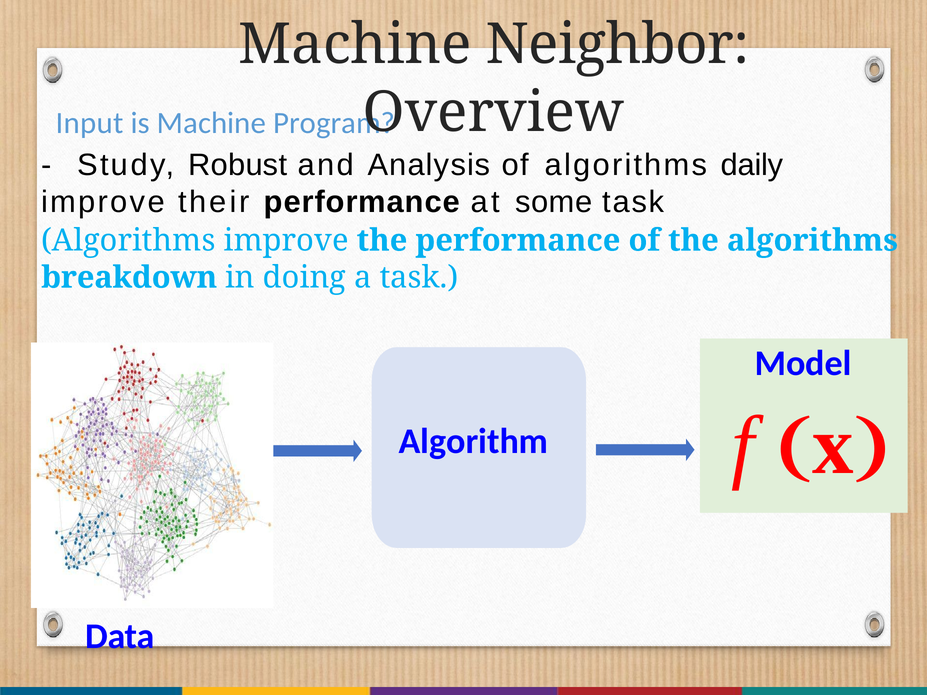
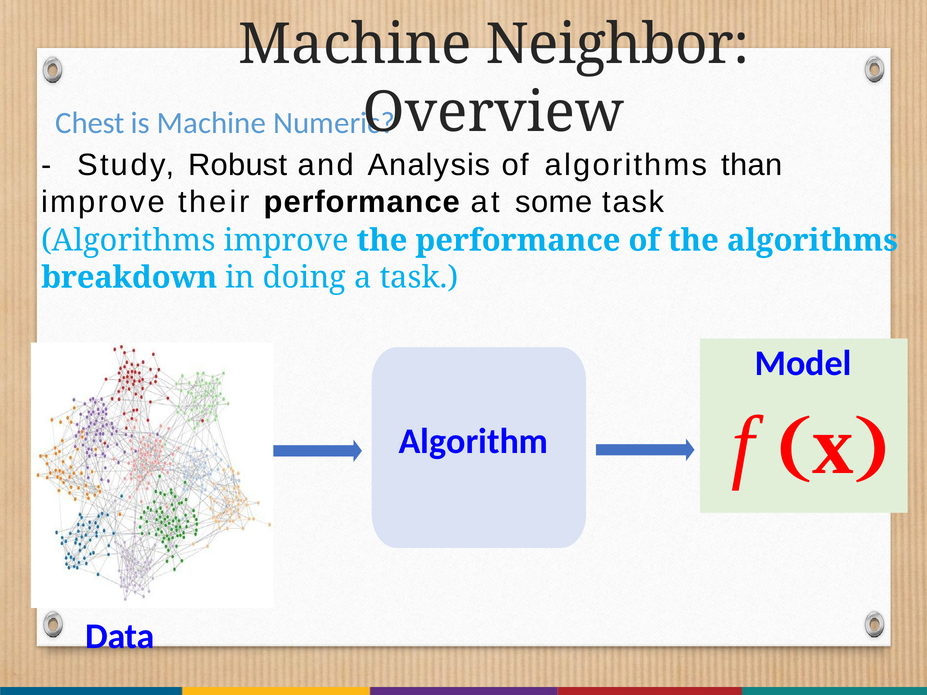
Input: Input -> Chest
Program: Program -> Numeric
daily: daily -> than
